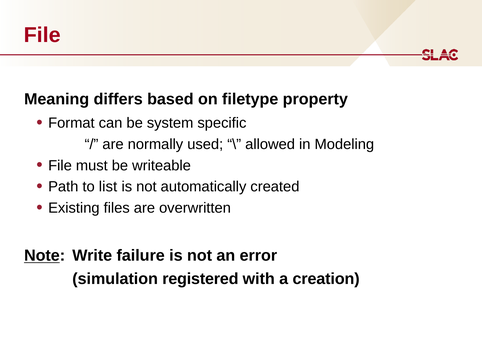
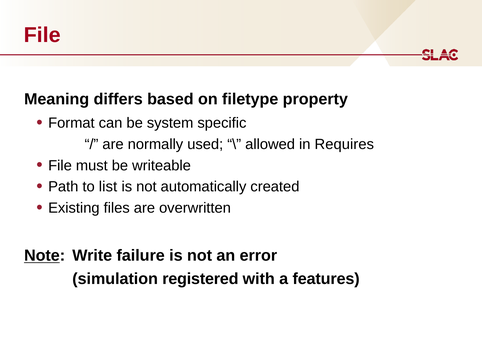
Modeling: Modeling -> Requires
creation: creation -> features
